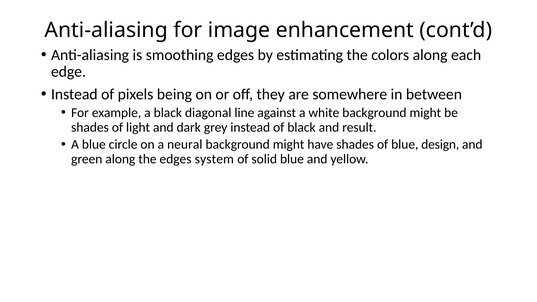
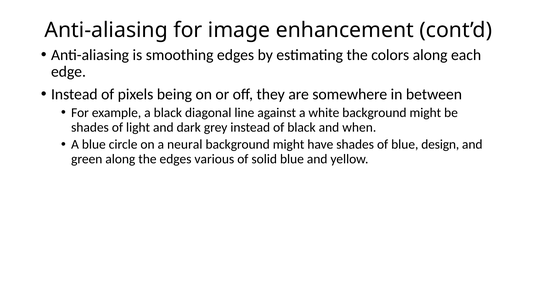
result: result -> when
system: system -> various
